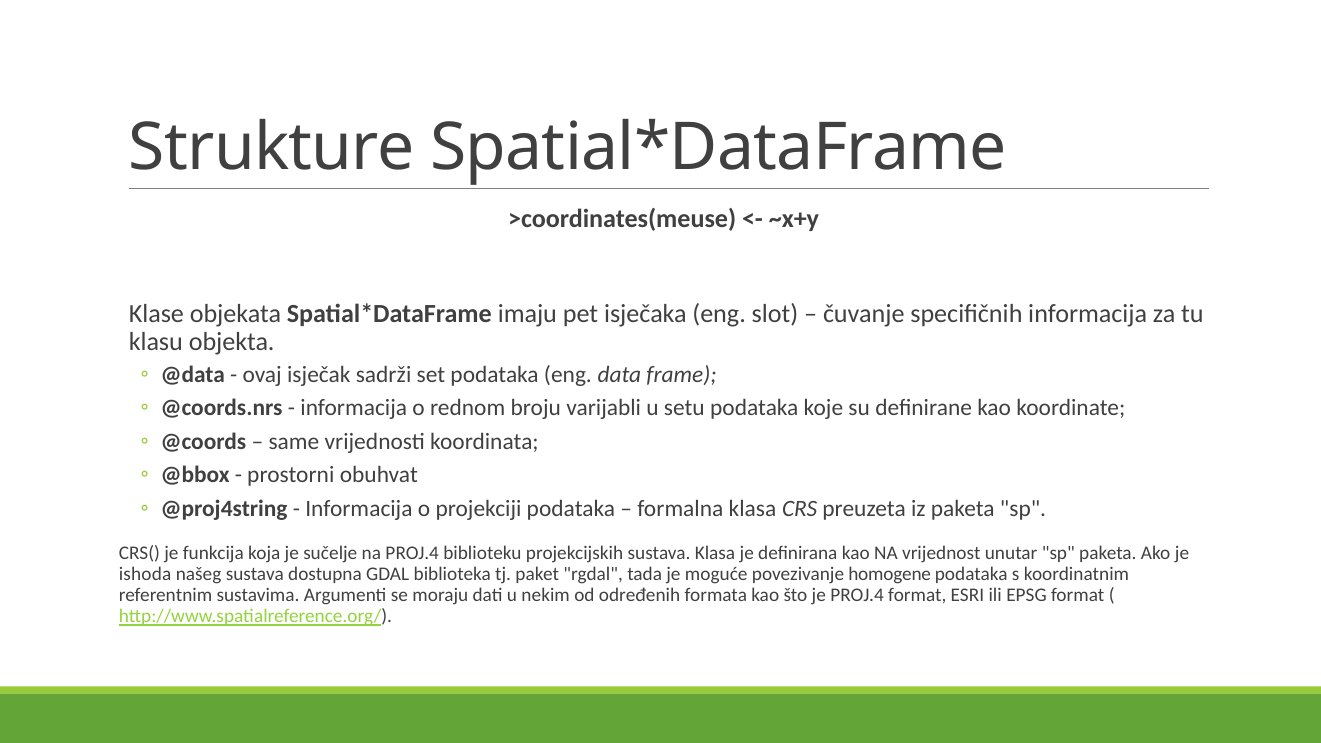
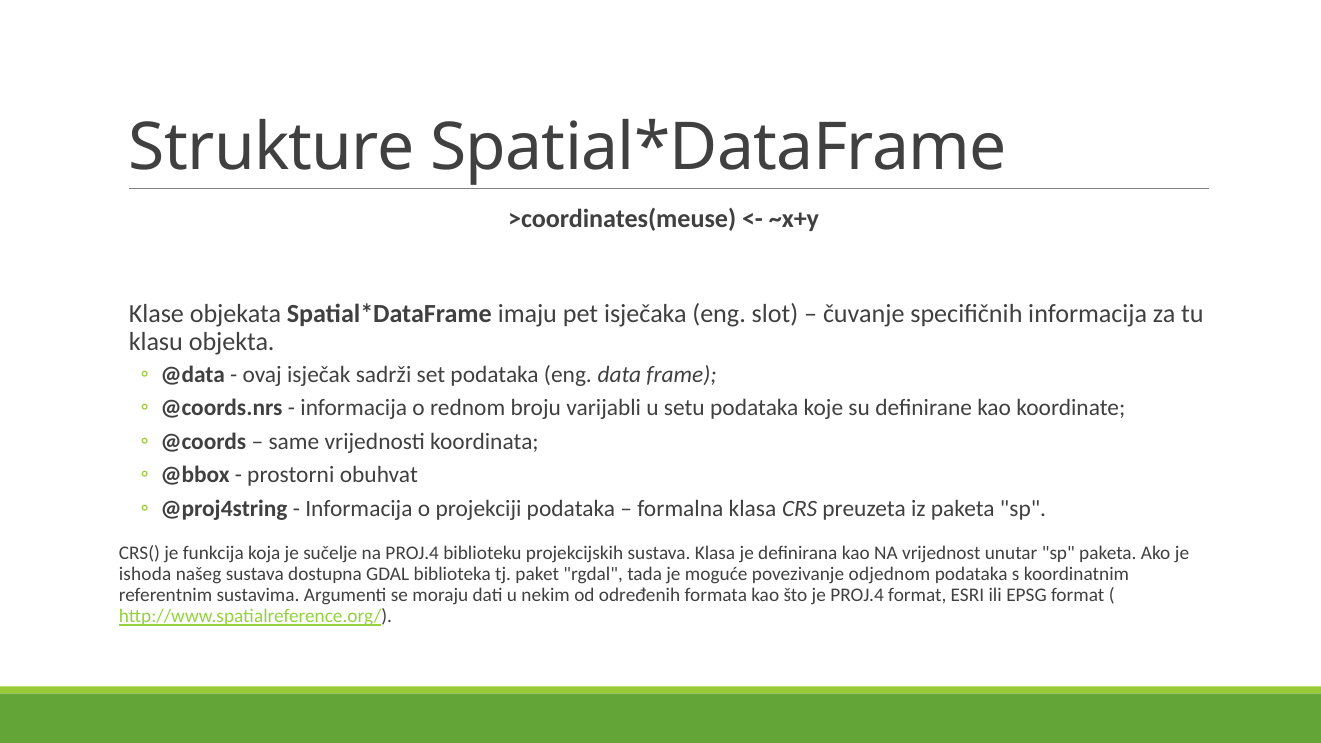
homogene: homogene -> odjednom
